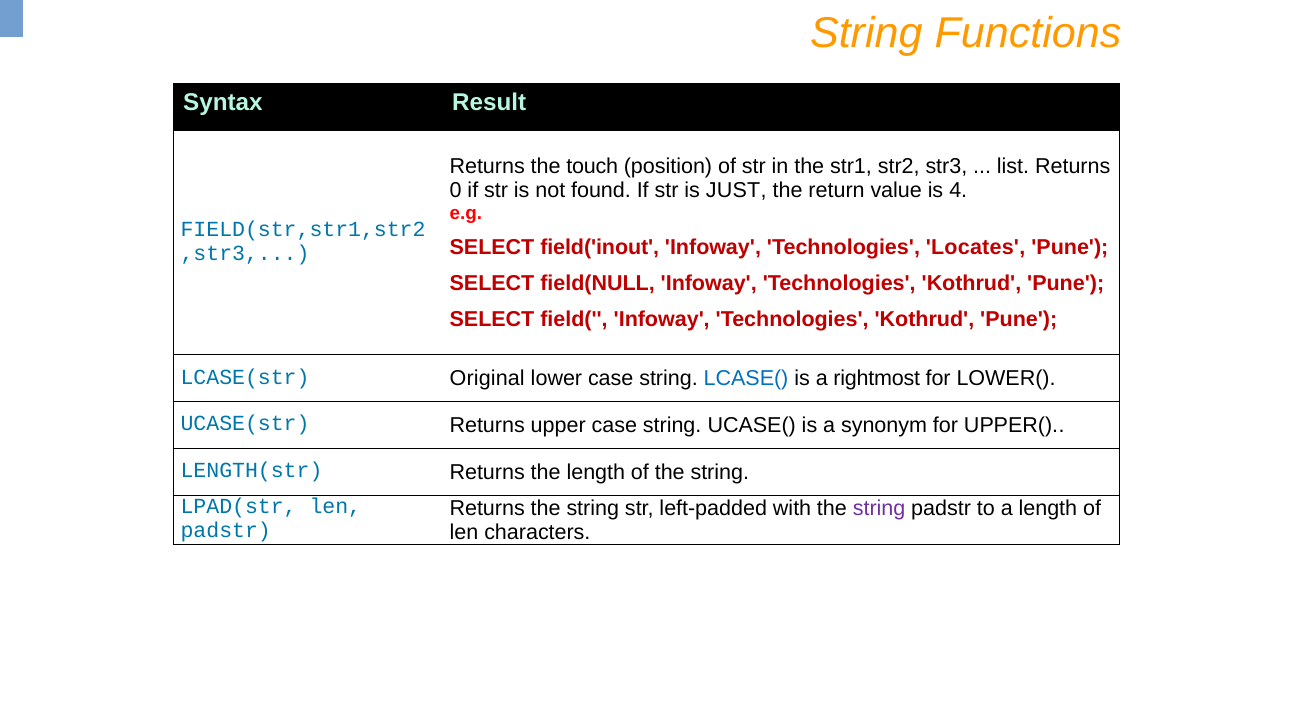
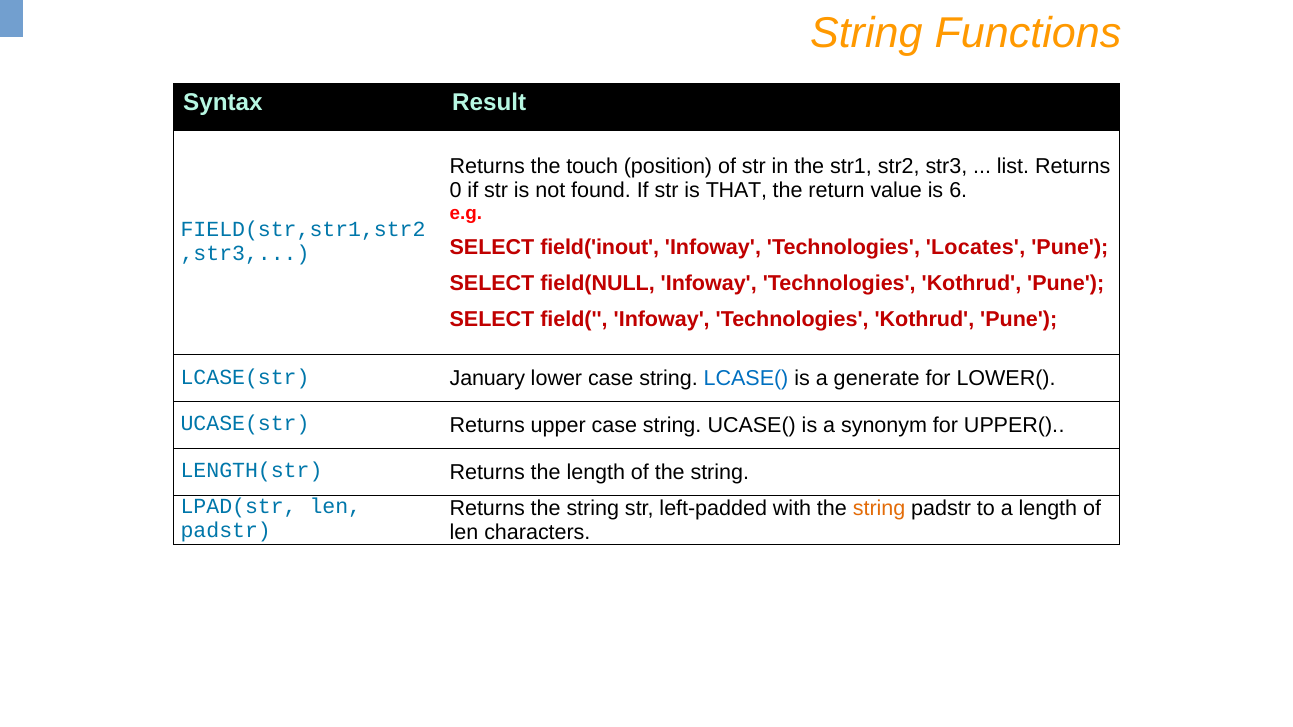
JUST: JUST -> THAT
4: 4 -> 6
Original: Original -> January
rightmost: rightmost -> generate
string at (879, 508) colour: purple -> orange
